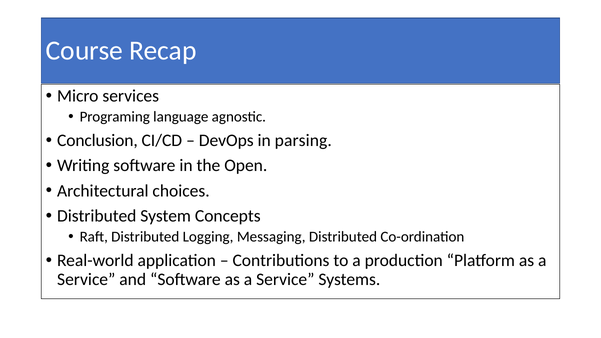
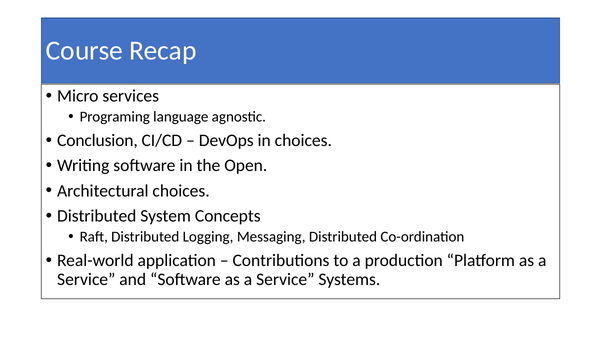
in parsing: parsing -> choices
